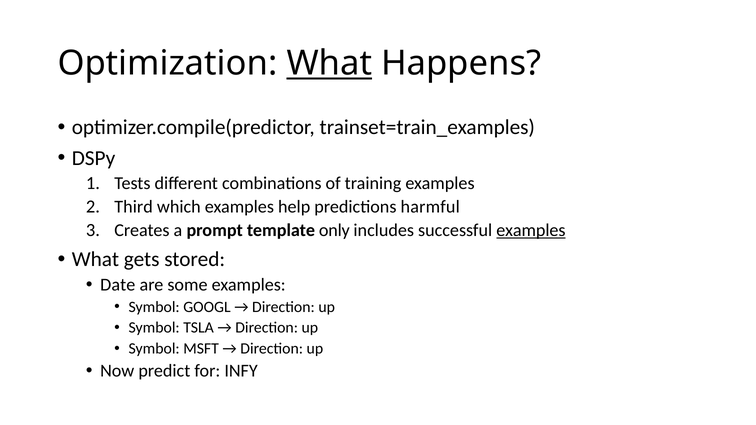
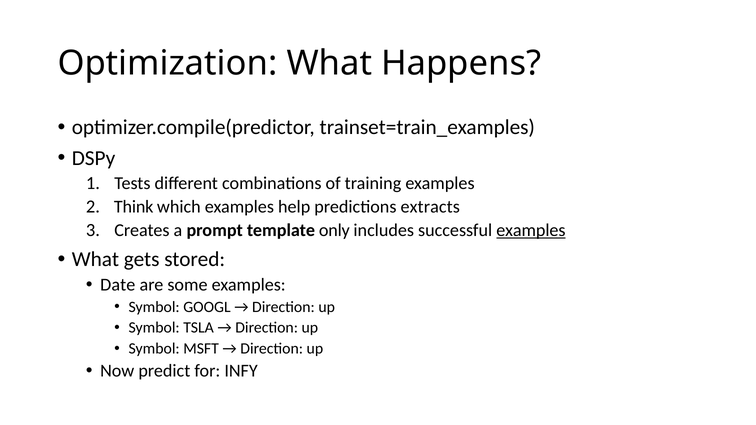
What at (329, 64) underline: present -> none
Third: Third -> Think
harmful: harmful -> extracts
